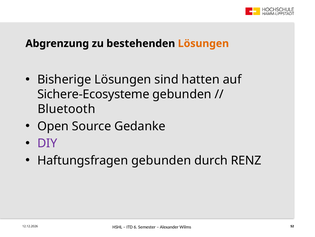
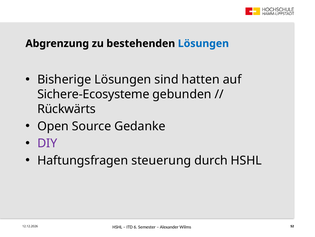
Lösungen at (203, 43) colour: orange -> blue
Bluetooth: Bluetooth -> Rückwärts
Haftungsfragen gebunden: gebunden -> steuerung
durch RENZ: RENZ -> HSHL
